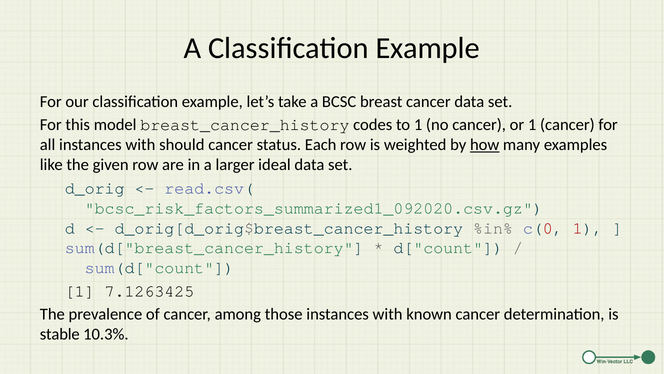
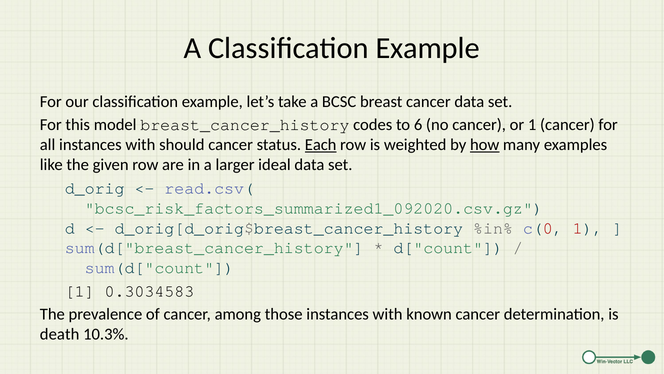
to 1: 1 -> 6
Each underline: none -> present
7.1263425: 7.1263425 -> 0.3034583
stable: stable -> death
